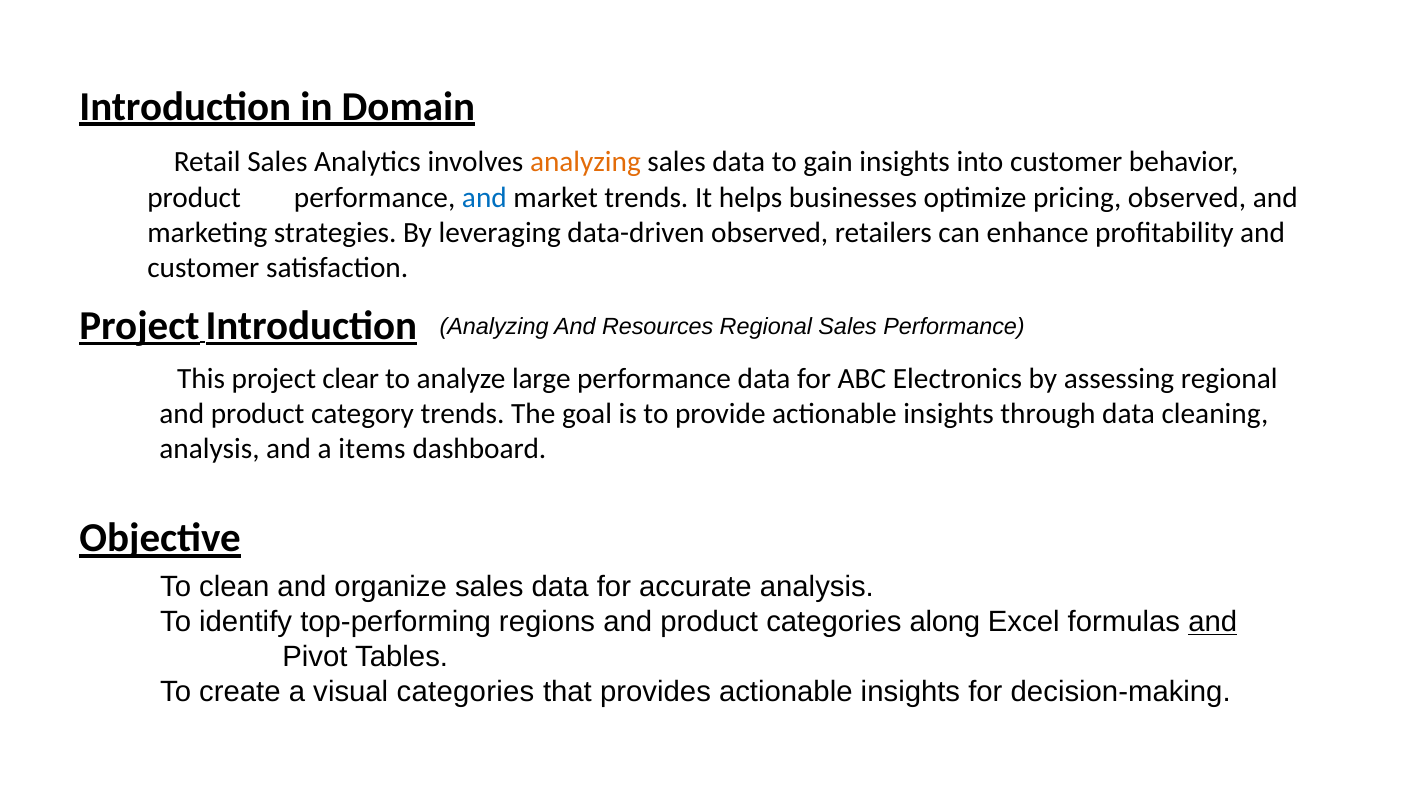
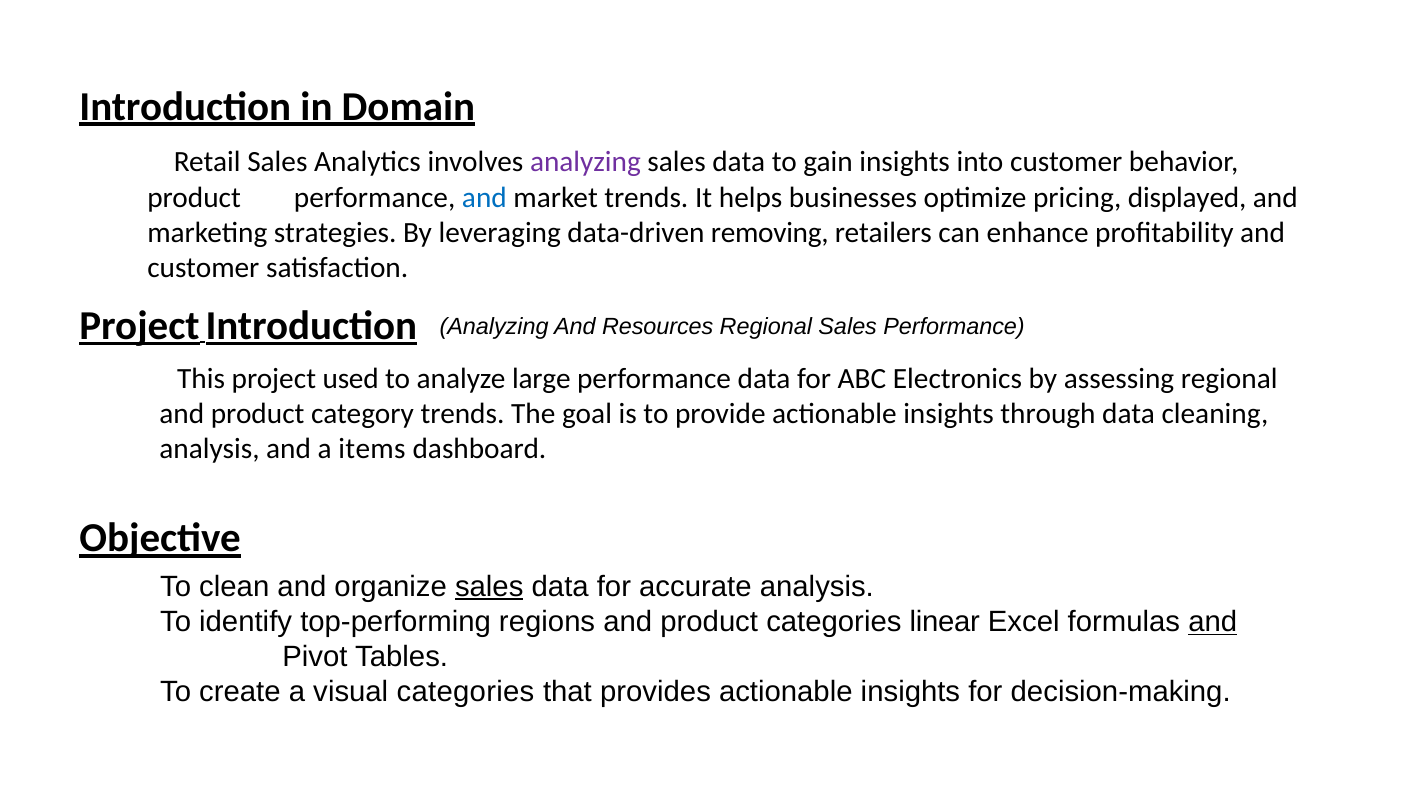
analyzing at (585, 162) colour: orange -> purple
pricing observed: observed -> displayed
data-driven observed: observed -> removing
clear: clear -> used
sales at (489, 587) underline: none -> present
along: along -> linear
